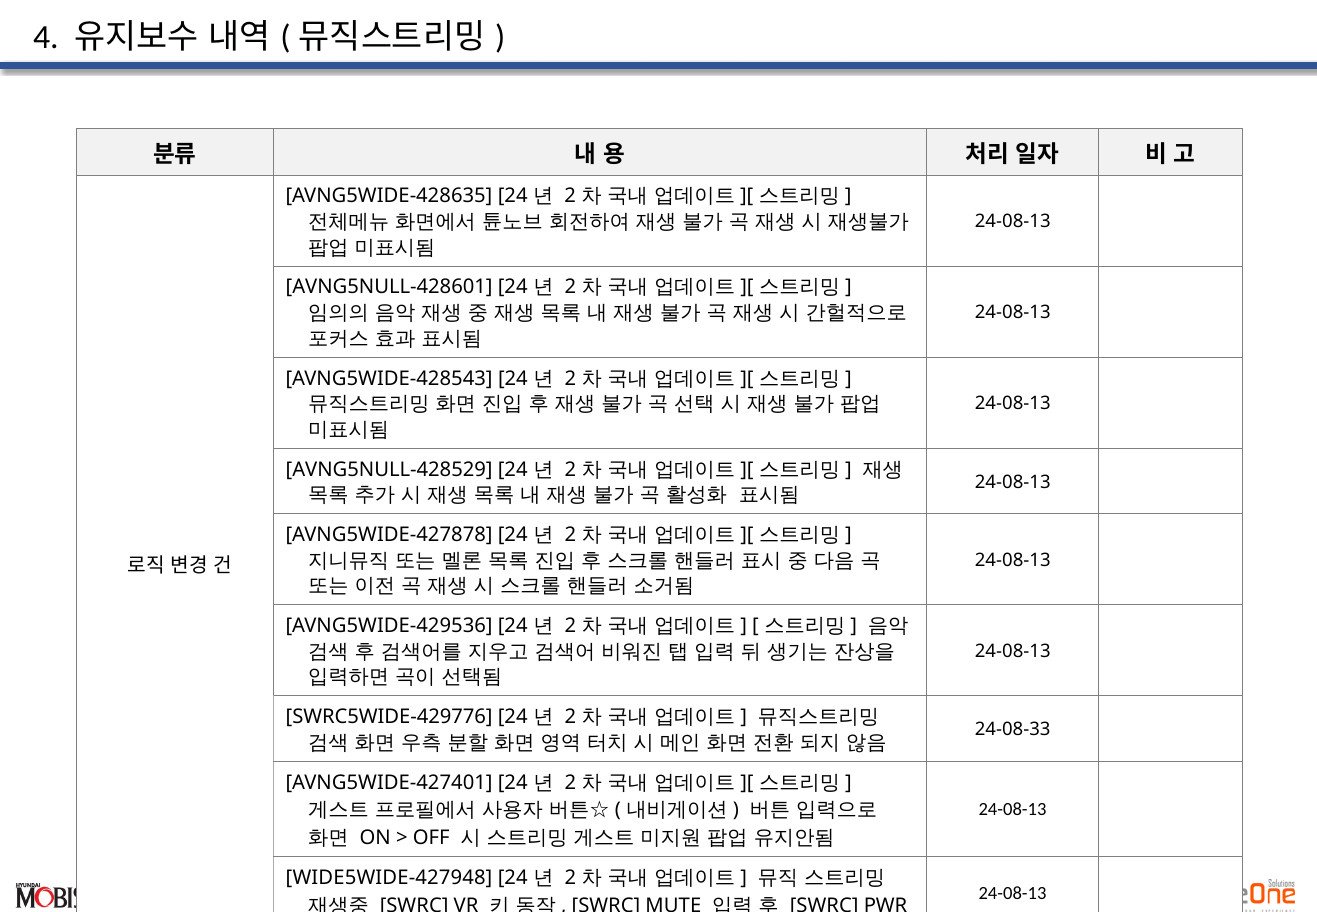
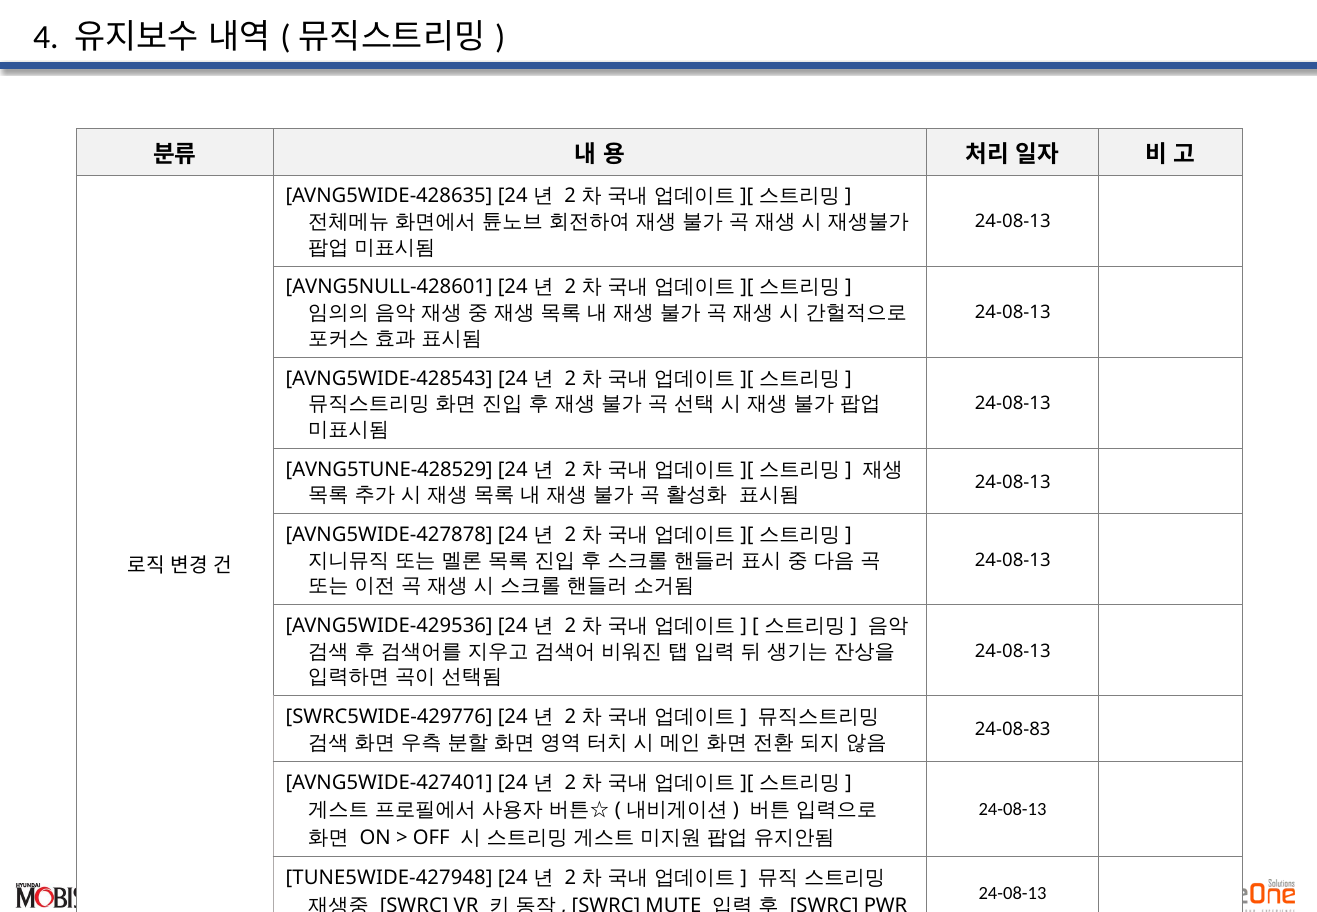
AVNG5NULL-428529: AVNG5NULL-428529 -> AVNG5TUNE-428529
24-08-33: 24-08-33 -> 24-08-83
WIDE5WIDE-427948: WIDE5WIDE-427948 -> TUNE5WIDE-427948
